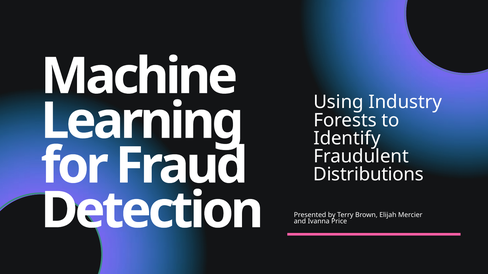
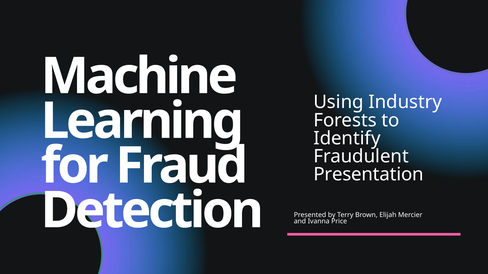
Distributions: Distributions -> Presentation
